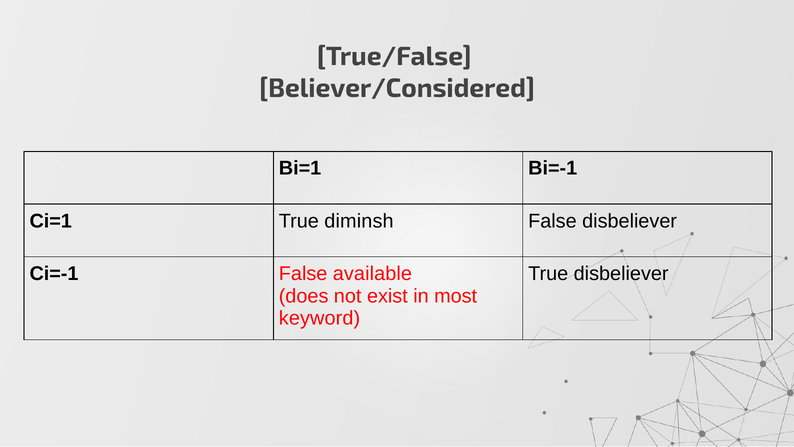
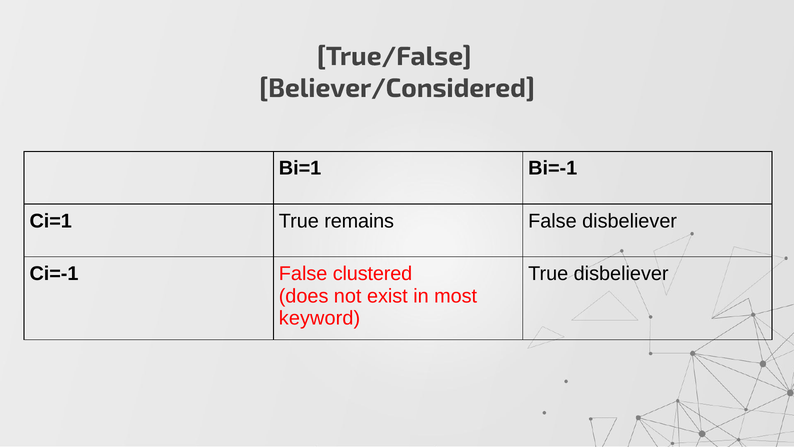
diminsh: diminsh -> remains
available: available -> clustered
